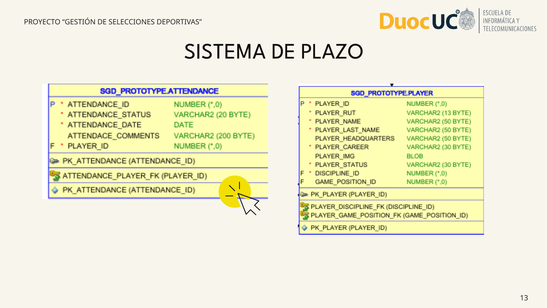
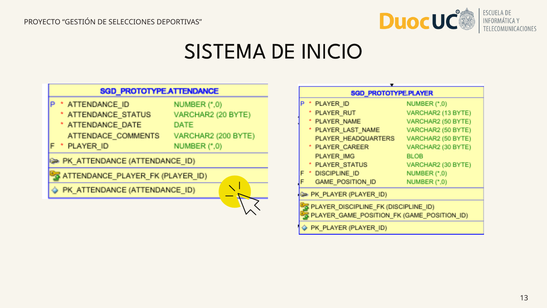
PLAZO: PLAZO -> INICIO
